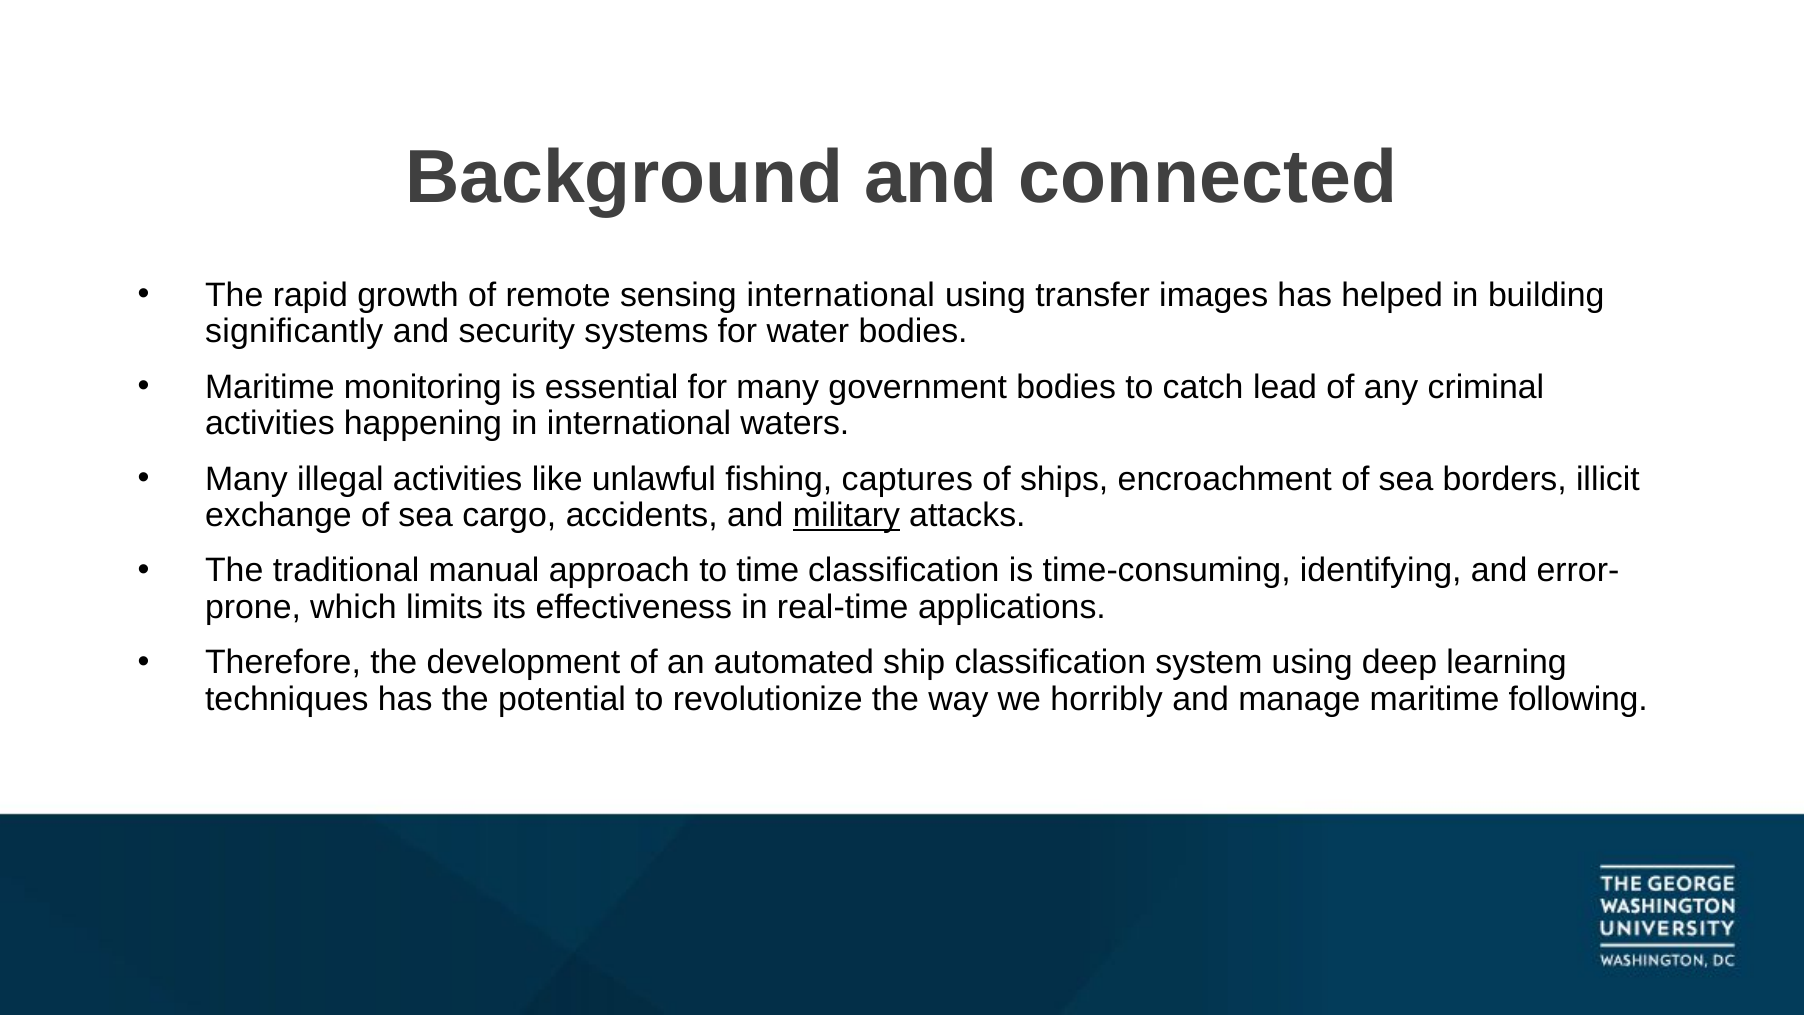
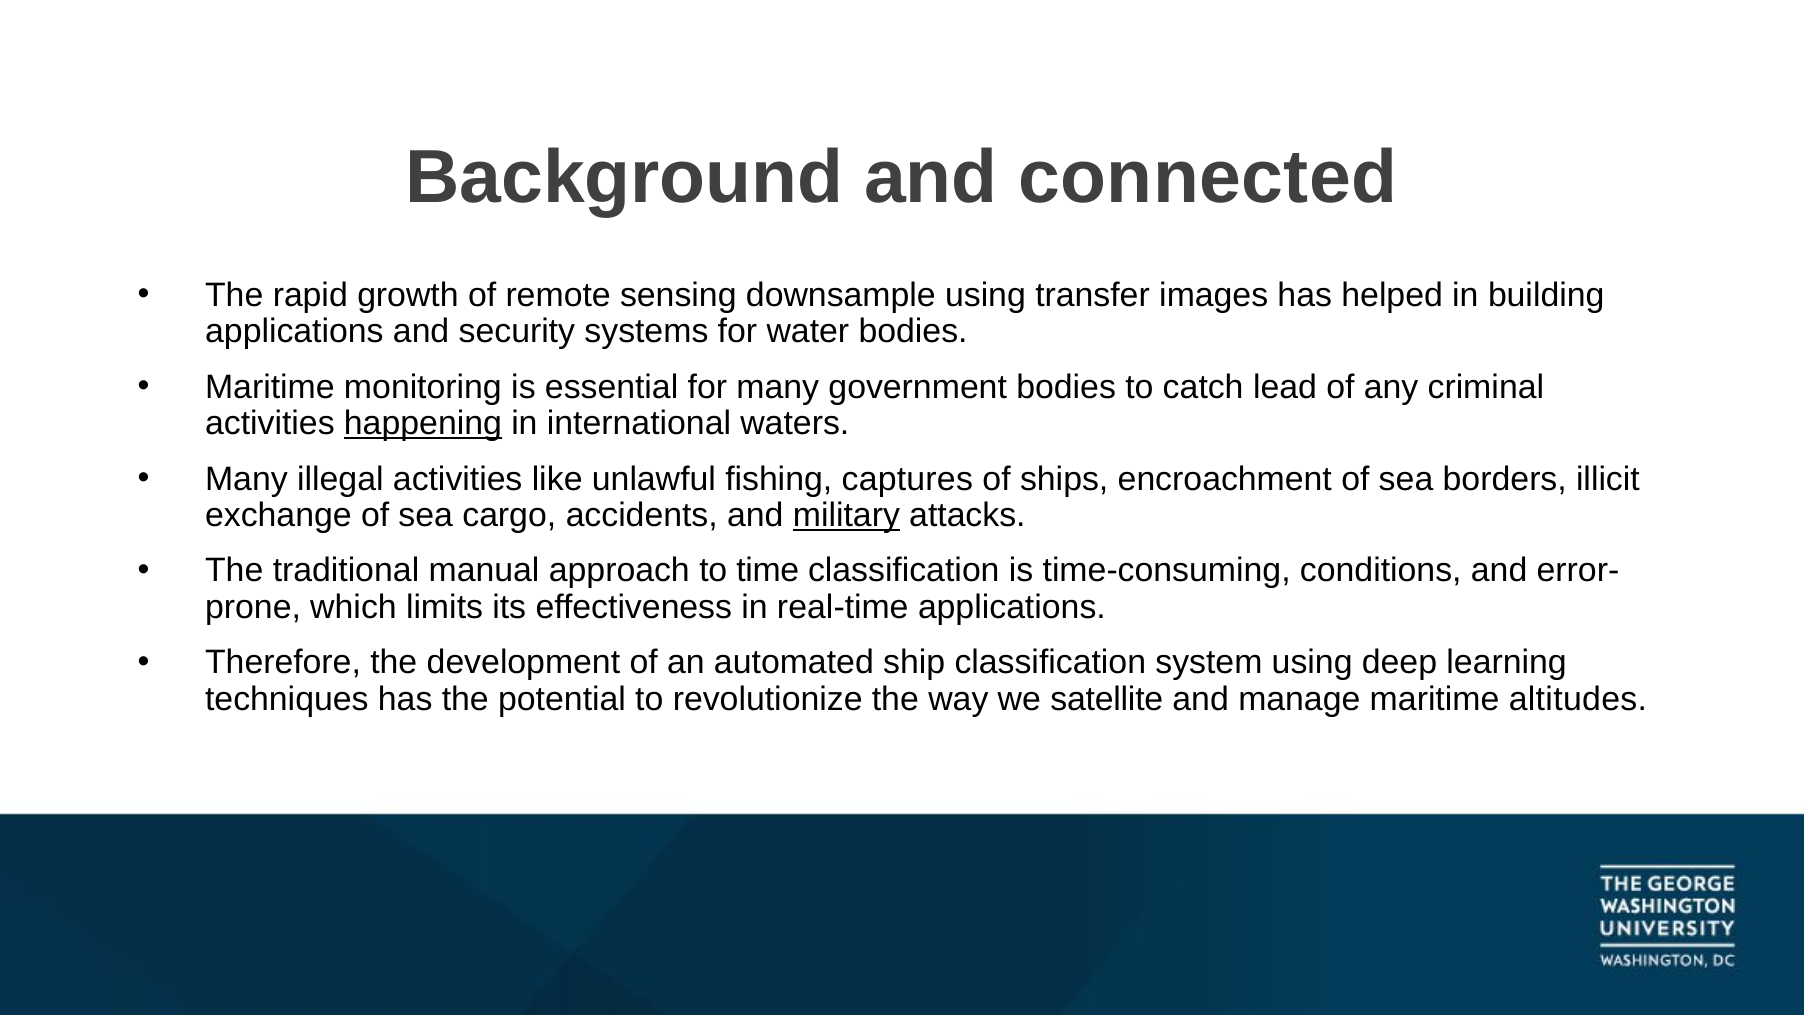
sensing international: international -> downsample
significantly at (294, 332): significantly -> applications
happening underline: none -> present
identifying: identifying -> conditions
horribly: horribly -> satellite
following: following -> altitudes
